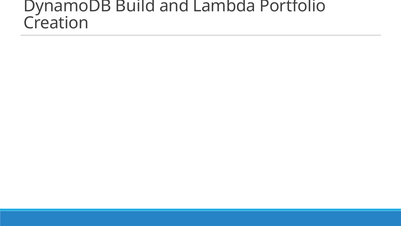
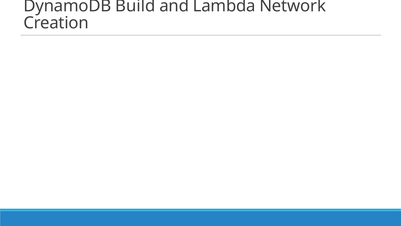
Portfolio: Portfolio -> Network
